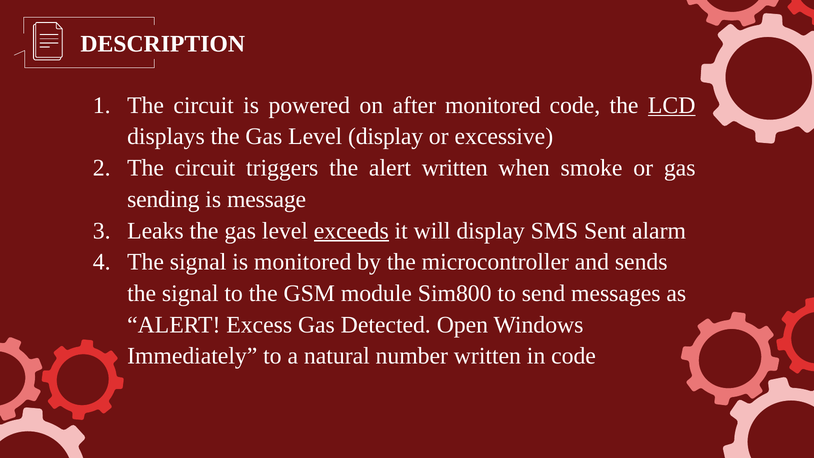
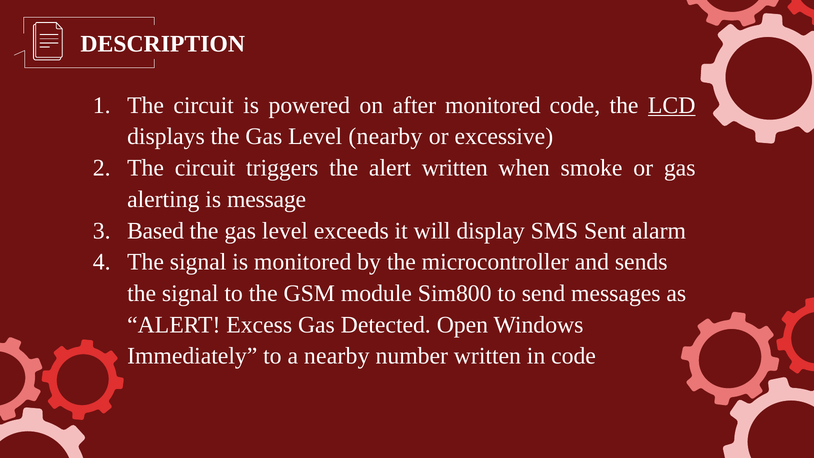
Level display: display -> nearby
sending: sending -> alerting
Leaks: Leaks -> Based
exceeds underline: present -> none
a natural: natural -> nearby
